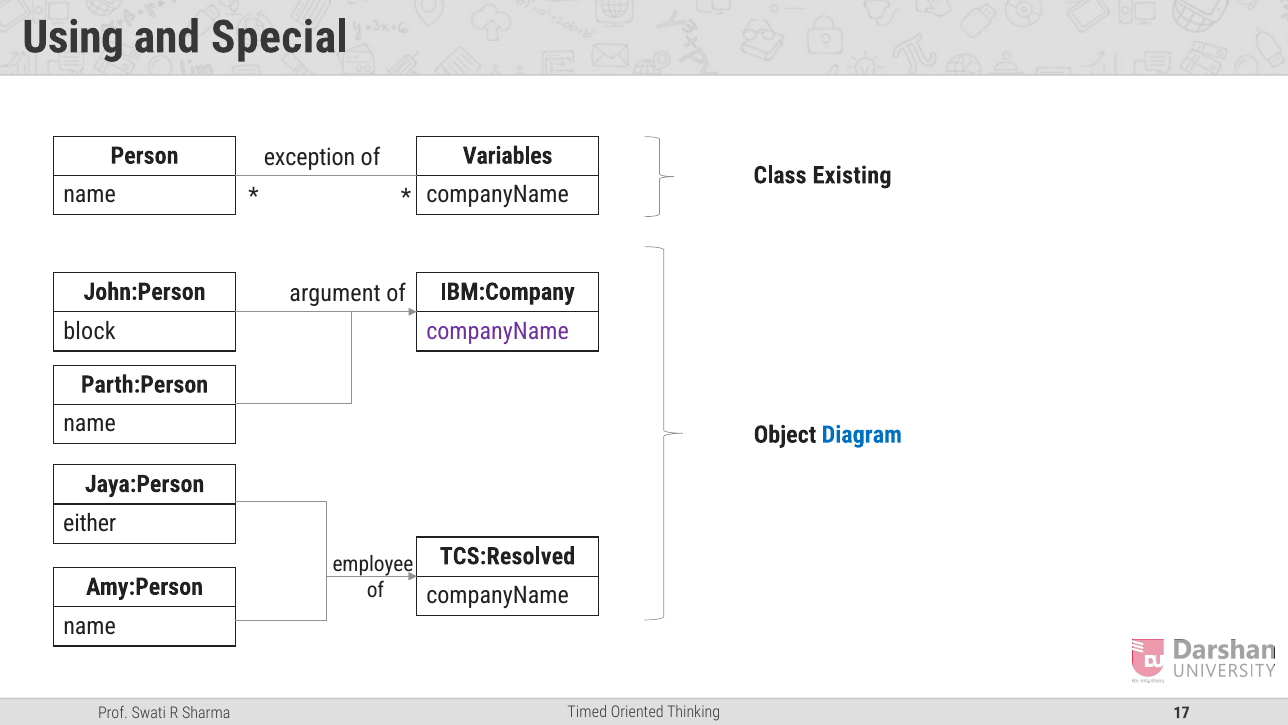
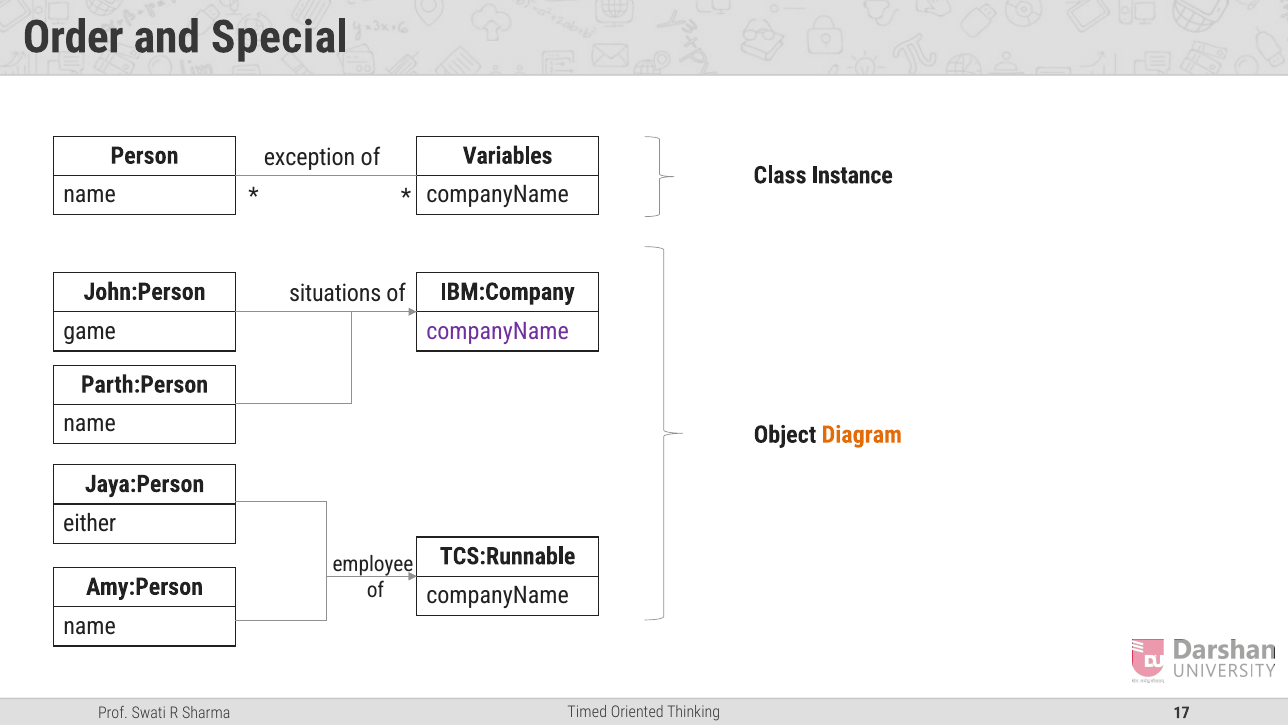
Using: Using -> Order
Existing: Existing -> Instance
argument: argument -> situations
block: block -> game
Diagram colour: blue -> orange
TCS:Resolved: TCS:Resolved -> TCS:Runnable
